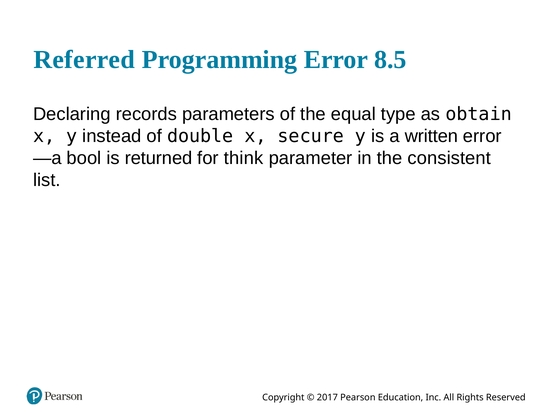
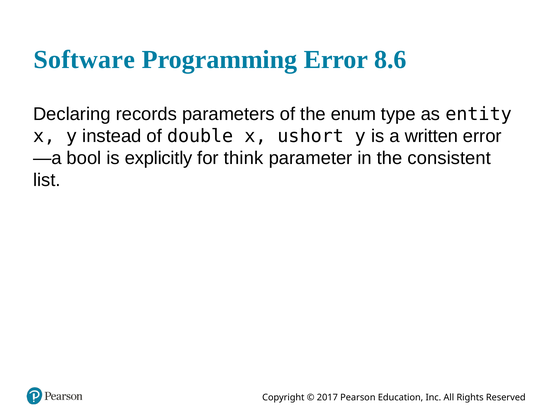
Referred: Referred -> Software
8.5: 8.5 -> 8.6
equal: equal -> enum
obtain: obtain -> entity
secure: secure -> ushort
returned: returned -> explicitly
